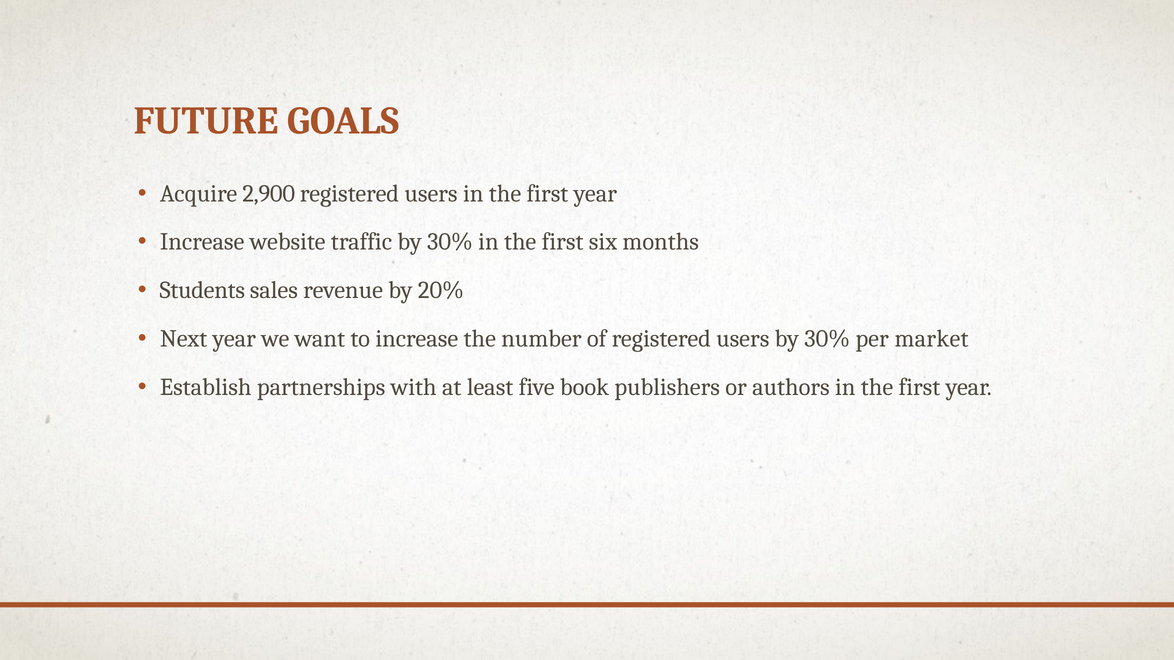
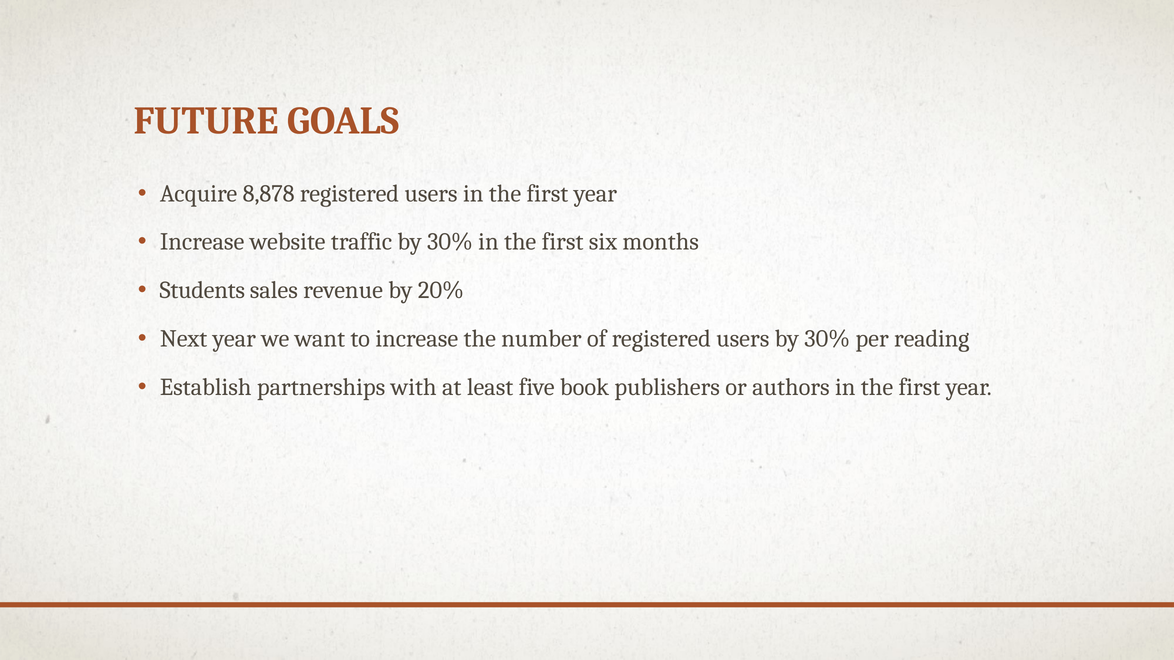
2,900: 2,900 -> 8,878
market: market -> reading
